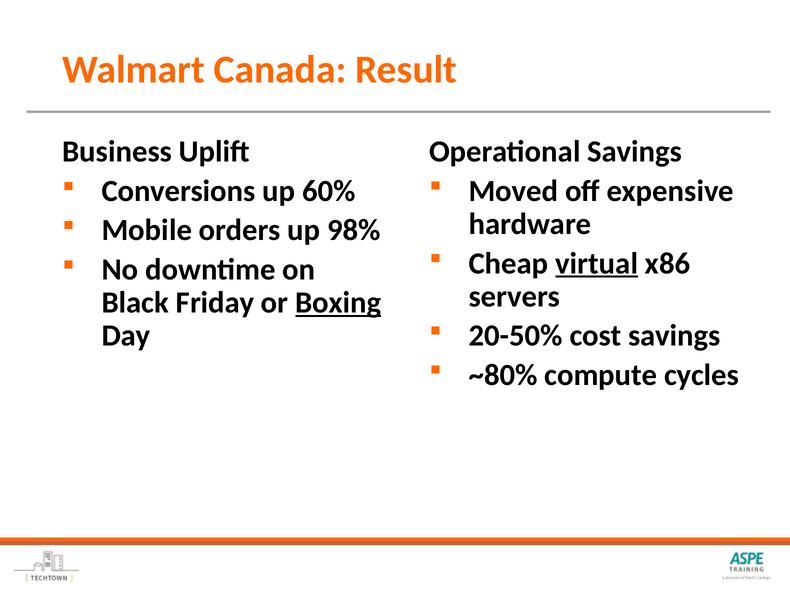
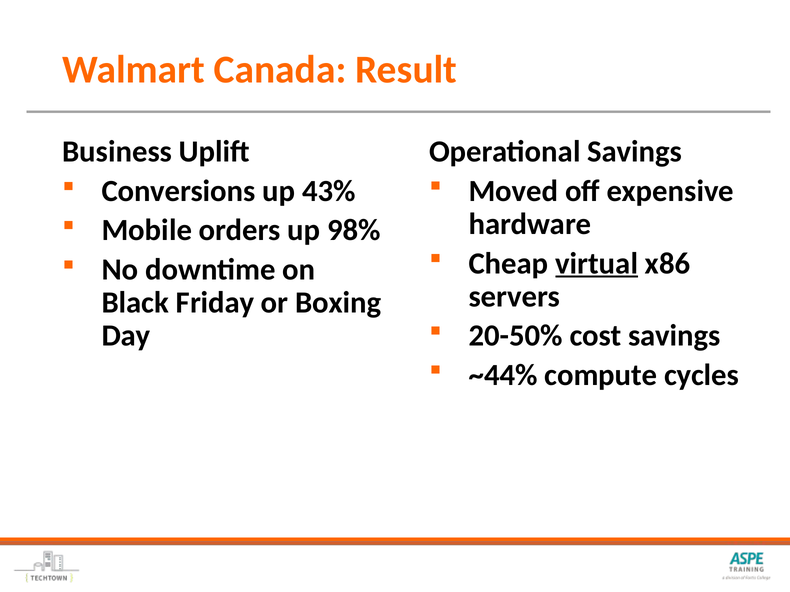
60%: 60% -> 43%
Boxing underline: present -> none
~80%: ~80% -> ~44%
